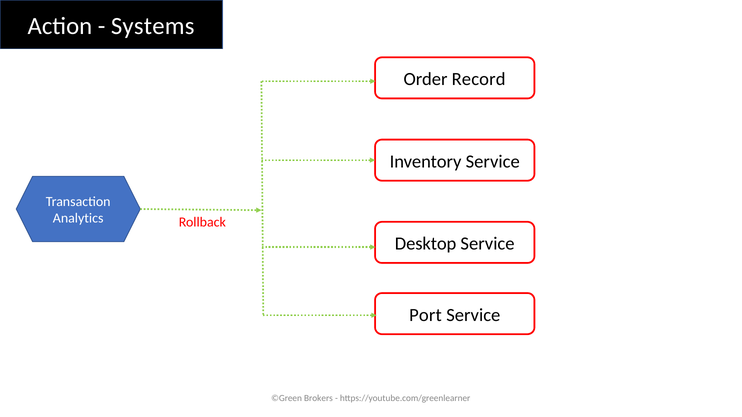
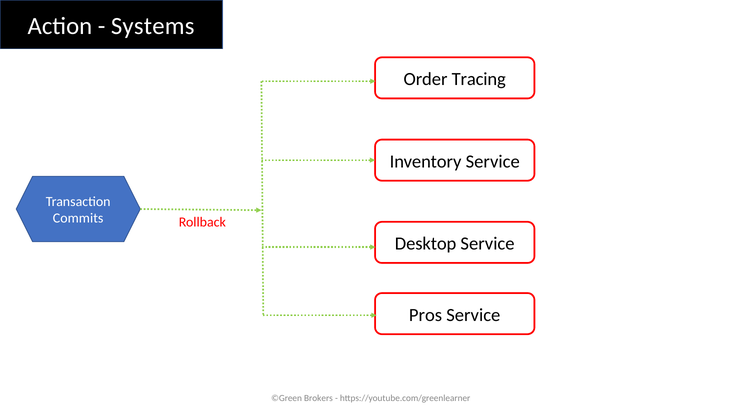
Record: Record -> Tracing
Analytics: Analytics -> Commits
Port: Port -> Pros
